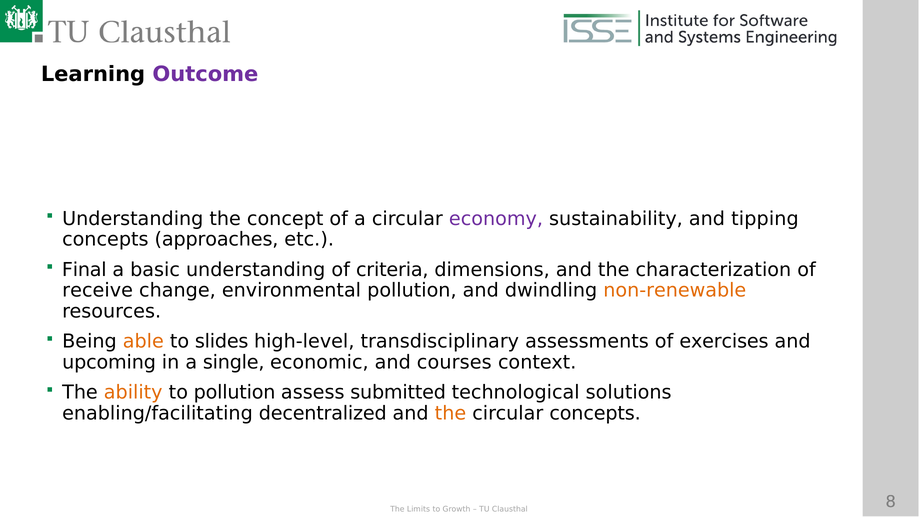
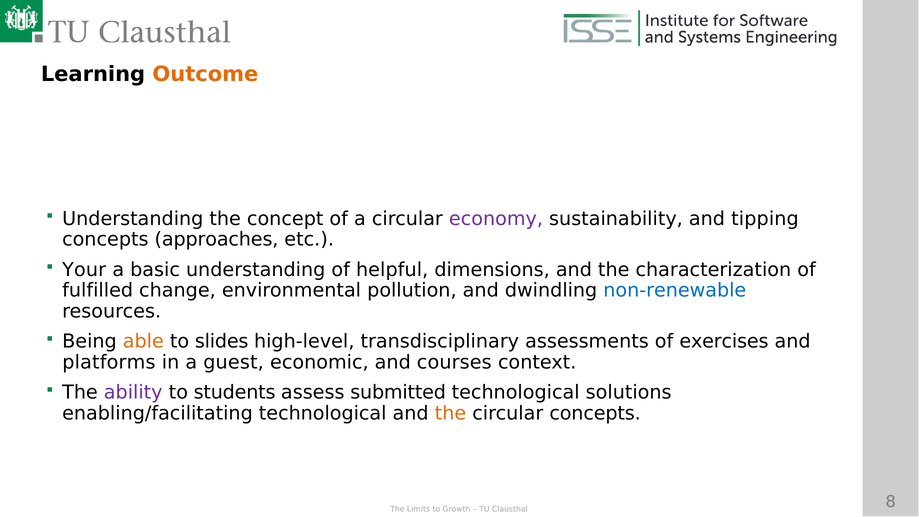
Outcome colour: purple -> orange
Final: Final -> Your
criteria: criteria -> helpful
receive: receive -> fulfilled
non-renewable colour: orange -> blue
upcoming: upcoming -> platforms
single: single -> guest
ability colour: orange -> purple
to pollution: pollution -> students
enabling/facilitating decentralized: decentralized -> technological
